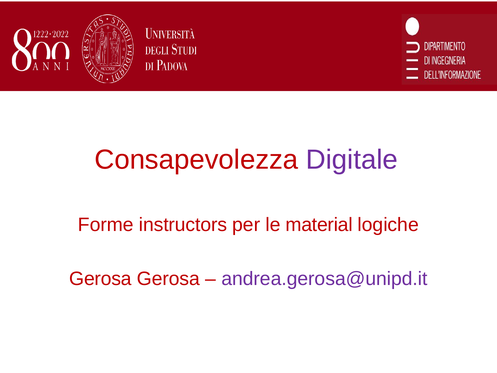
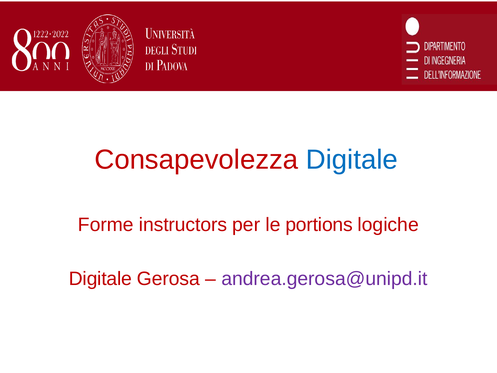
Digitale at (352, 160) colour: purple -> blue
material: material -> portions
Gerosa at (100, 279): Gerosa -> Digitale
